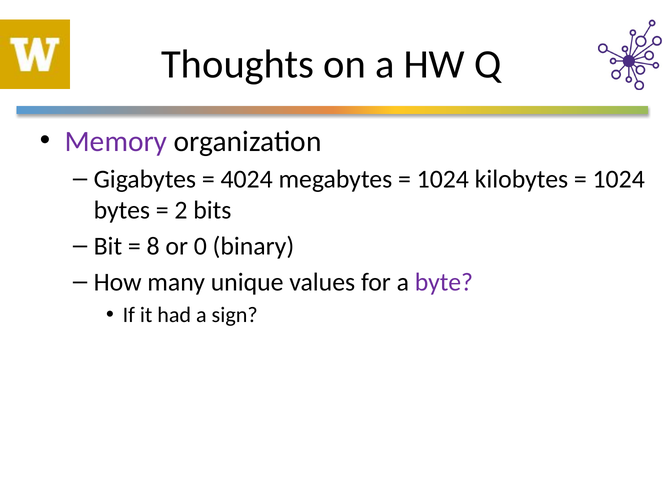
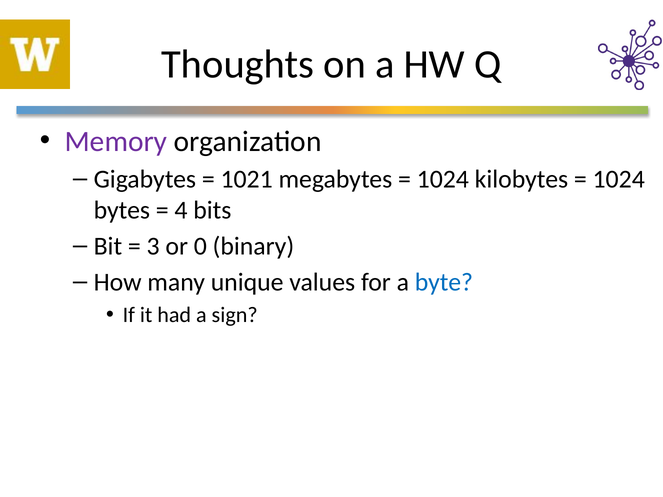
4024: 4024 -> 1021
2: 2 -> 4
8: 8 -> 3
byte colour: purple -> blue
